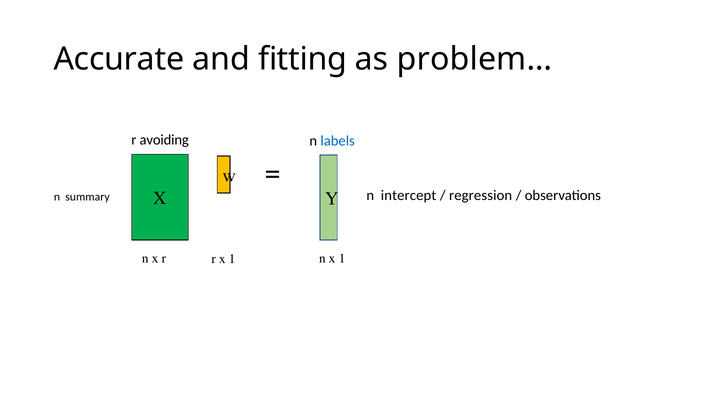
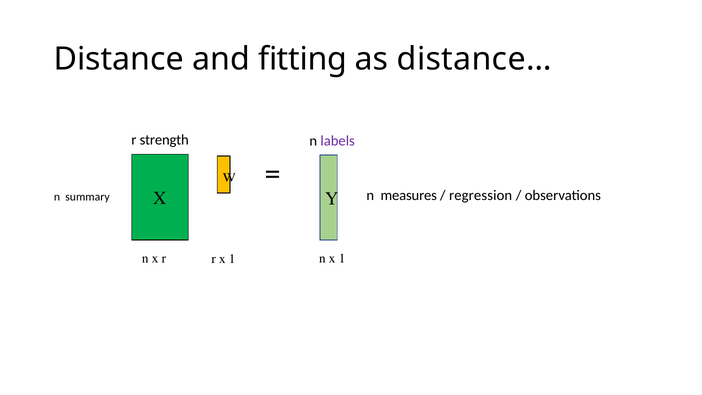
Accurate: Accurate -> Distance
problem…: problem… -> distance…
avoiding: avoiding -> strength
labels colour: blue -> purple
intercept: intercept -> measures
